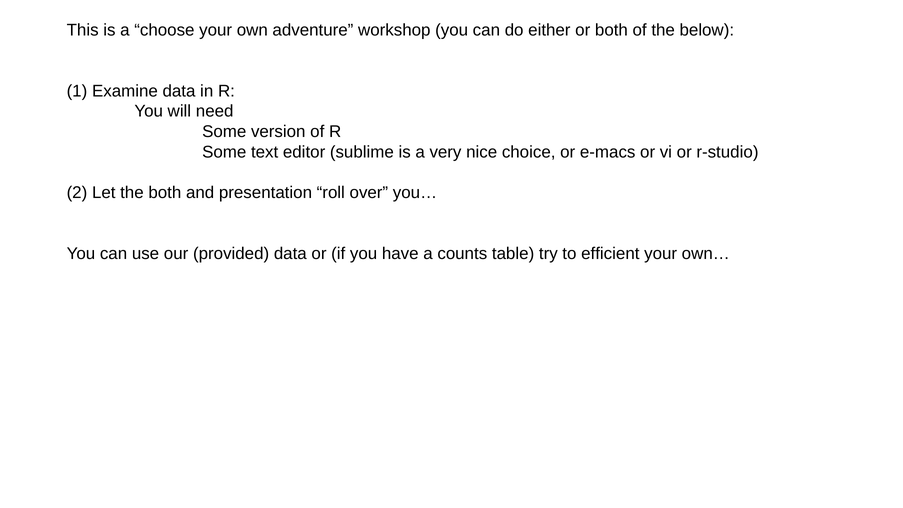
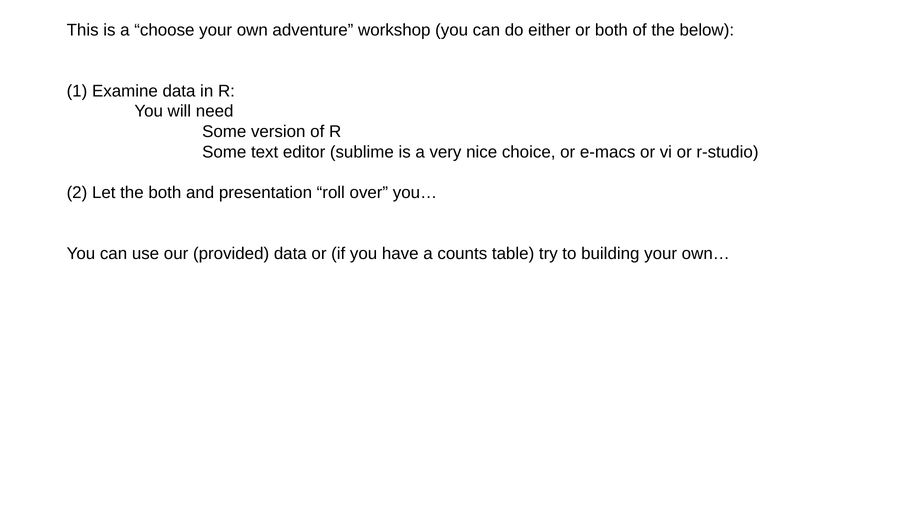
efficient: efficient -> building
